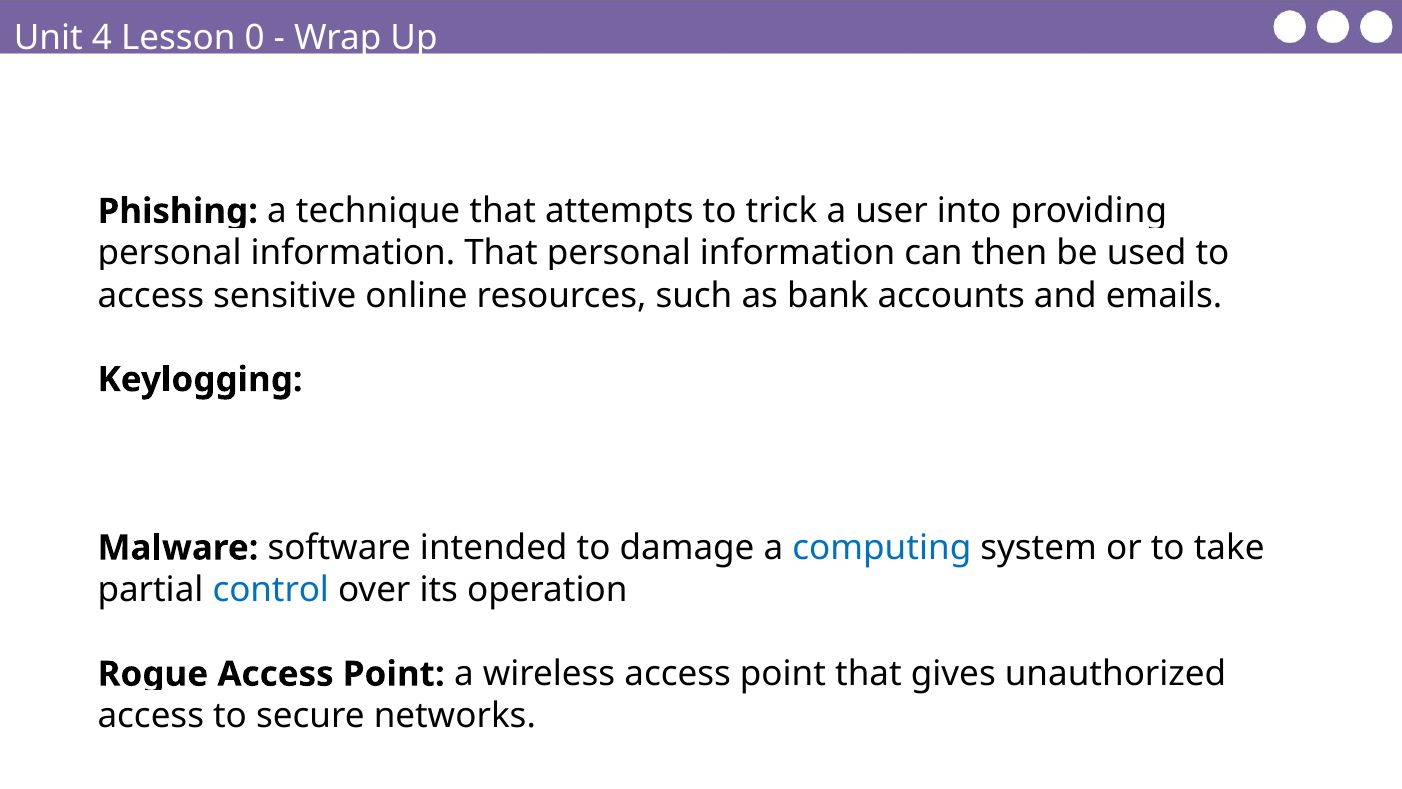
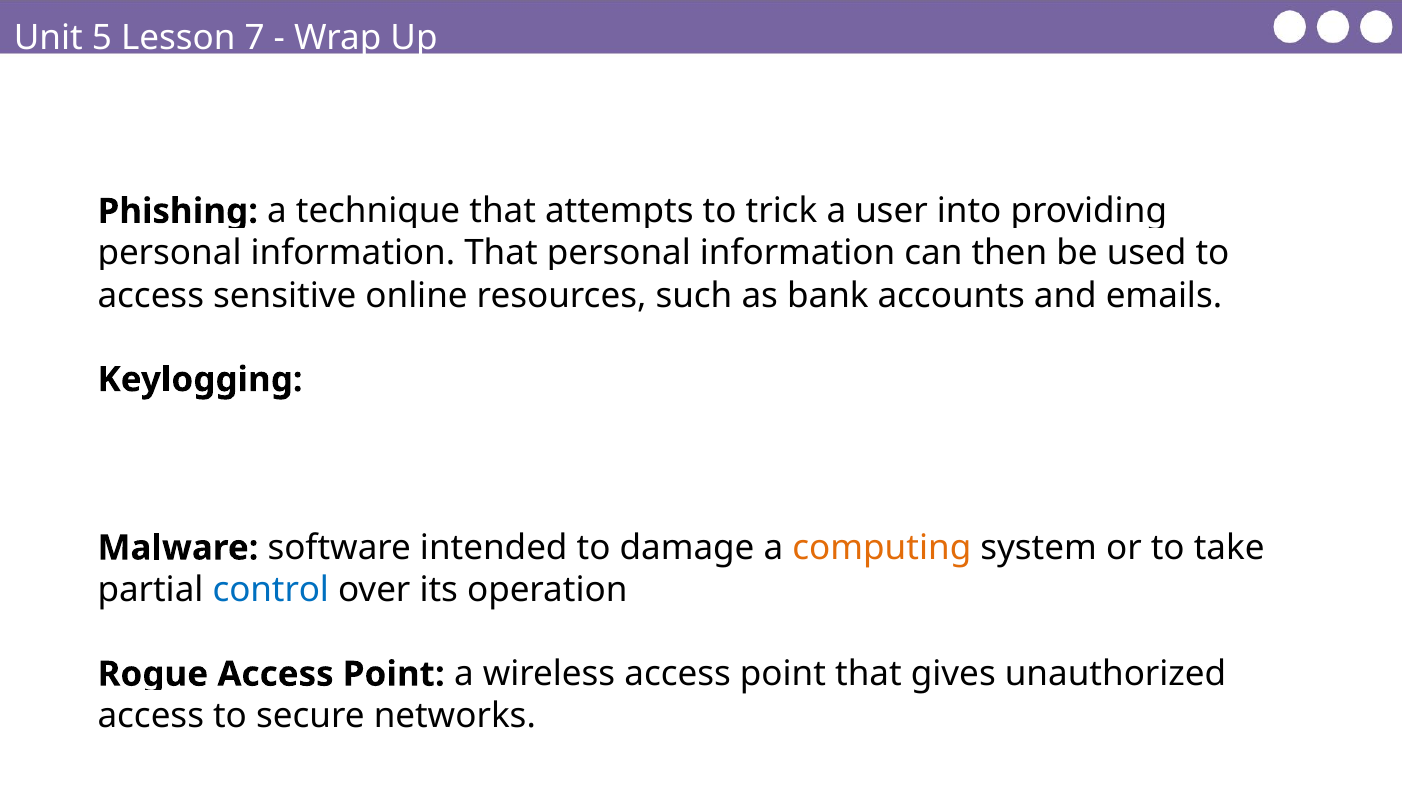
4: 4 -> 5
0: 0 -> 7
computing colour: blue -> orange
